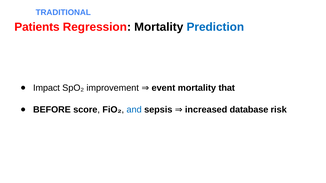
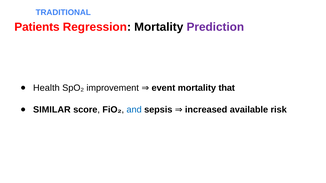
Prediction colour: blue -> purple
Impact: Impact -> Health
BEFORE: BEFORE -> SIMILAR
database: database -> available
